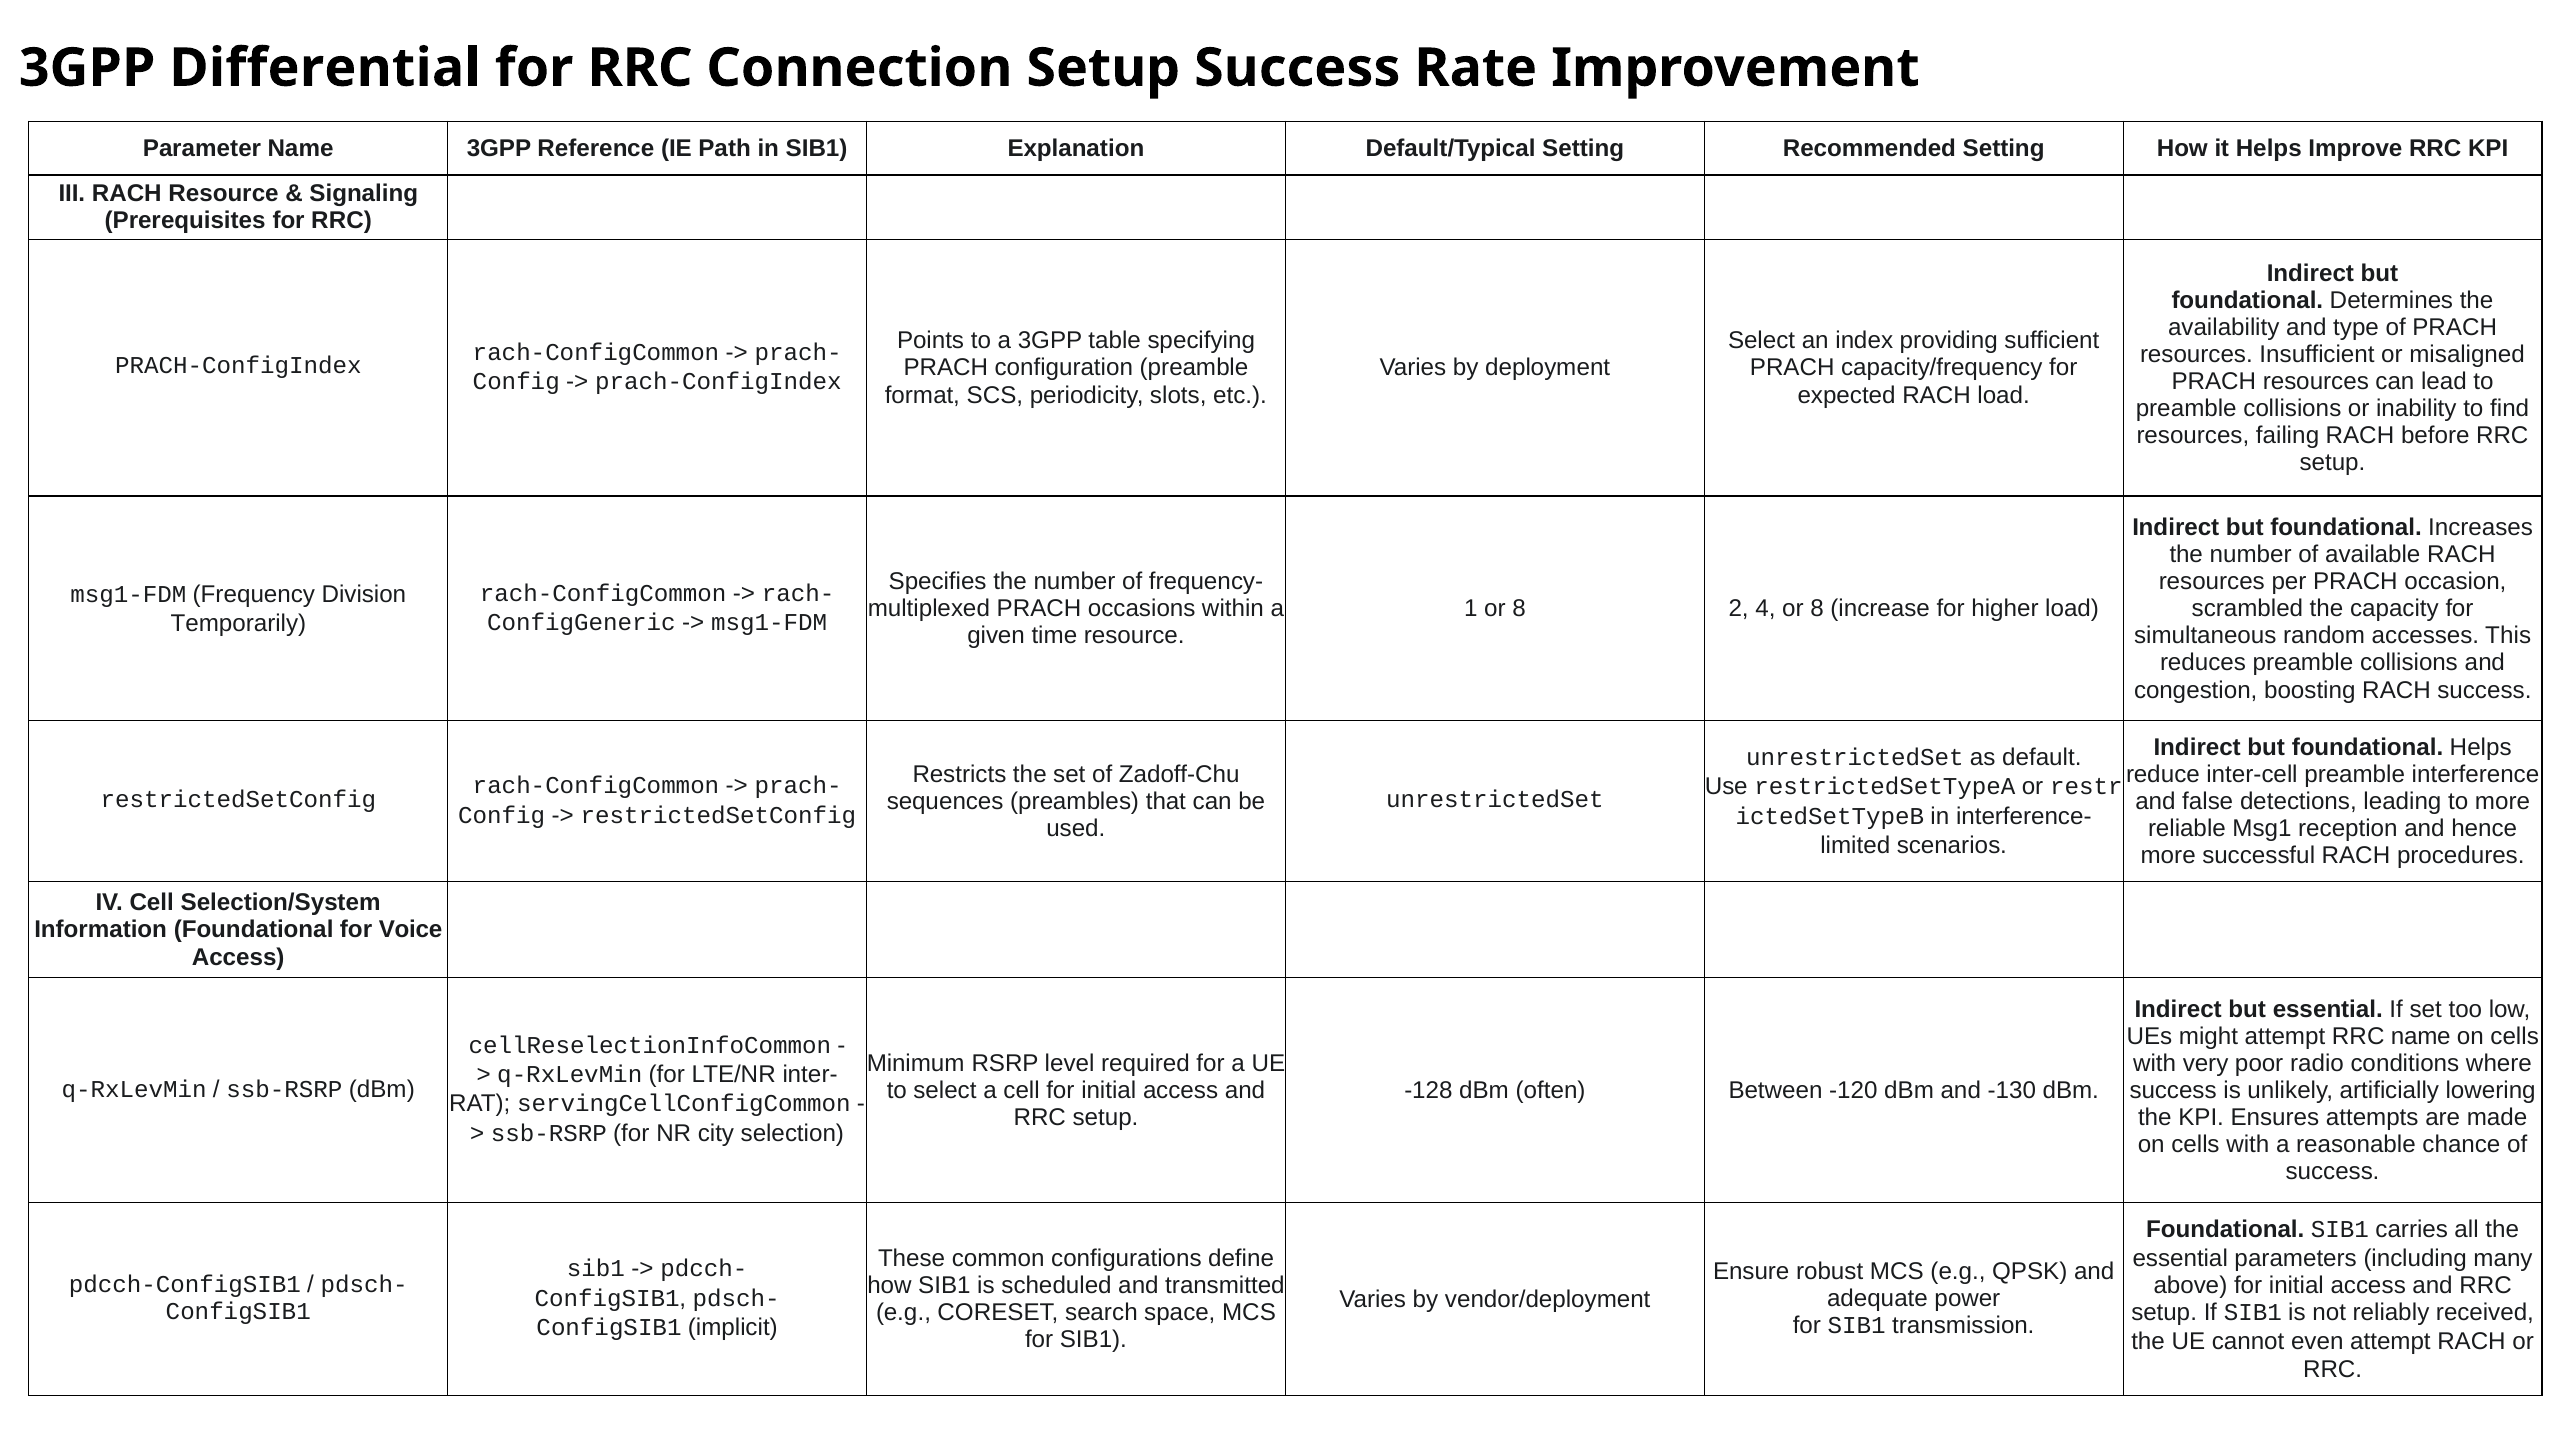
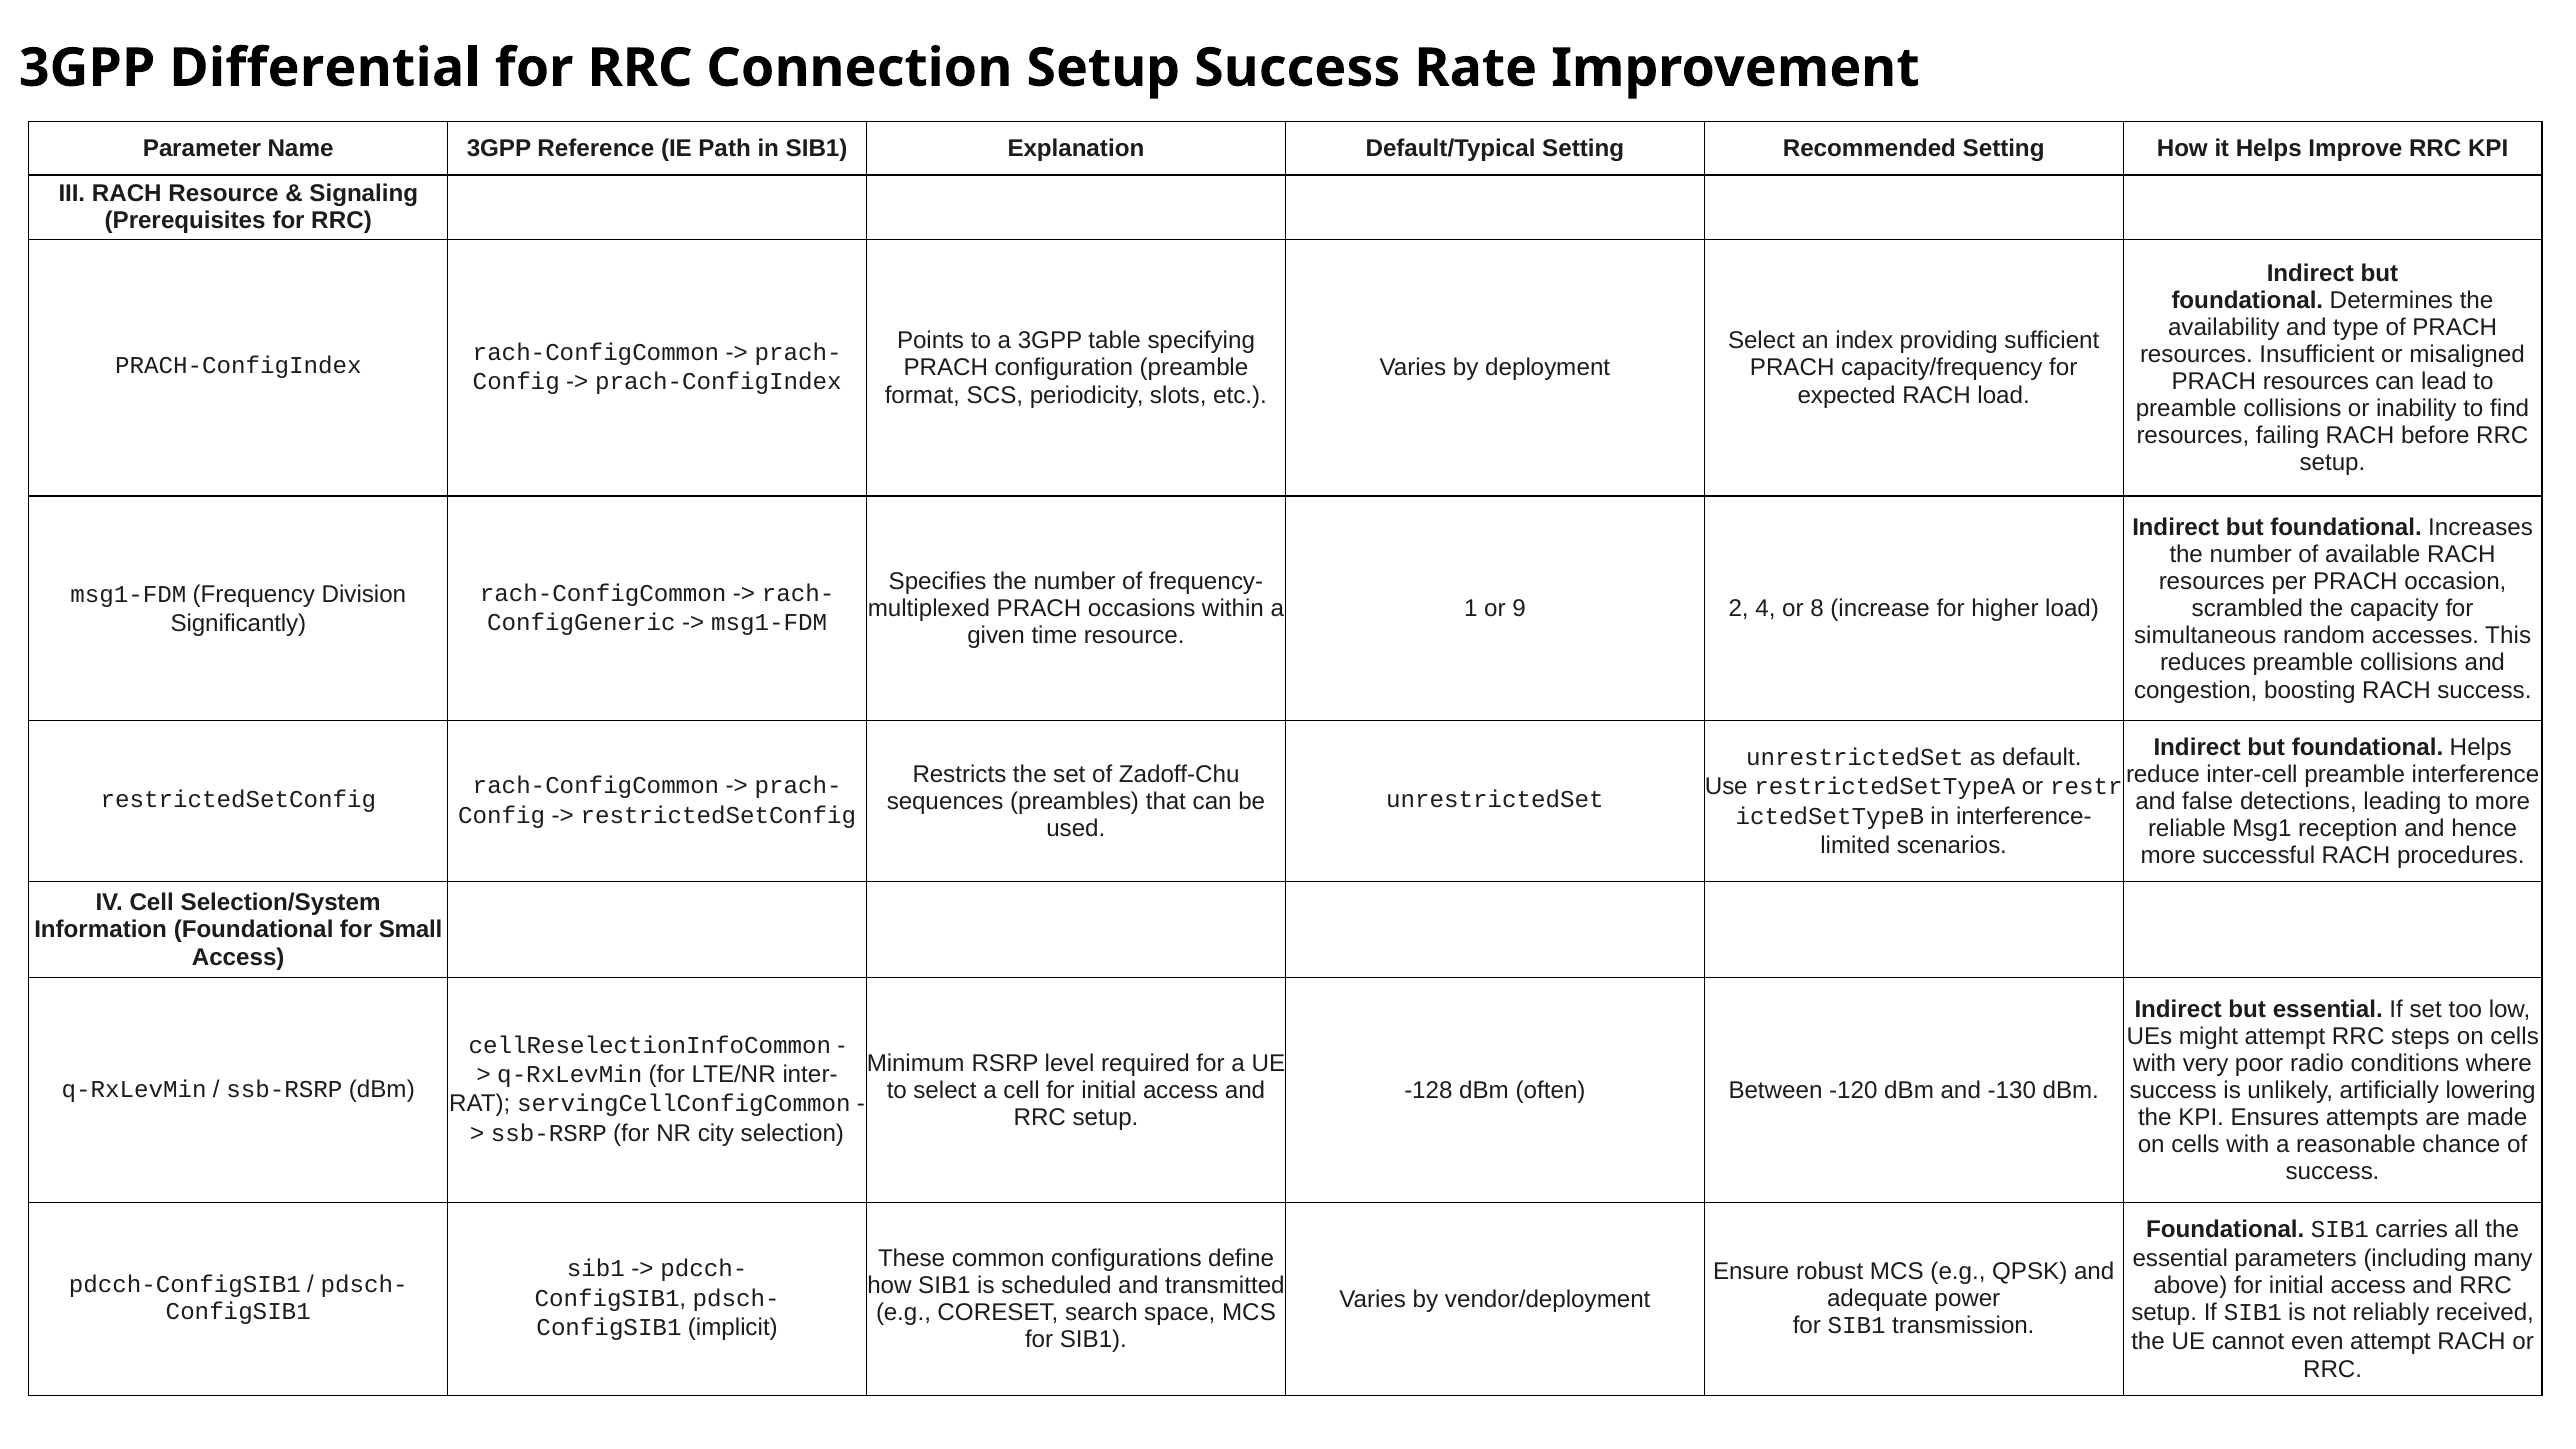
1 or 8: 8 -> 9
Temporarily: Temporarily -> Significantly
Voice: Voice -> Small
RRC name: name -> steps
